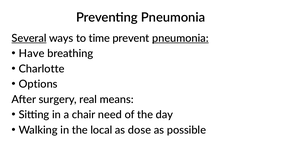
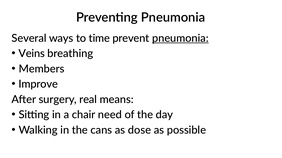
Several underline: present -> none
Have: Have -> Veins
Charlotte: Charlotte -> Members
Options: Options -> Improve
local: local -> cans
